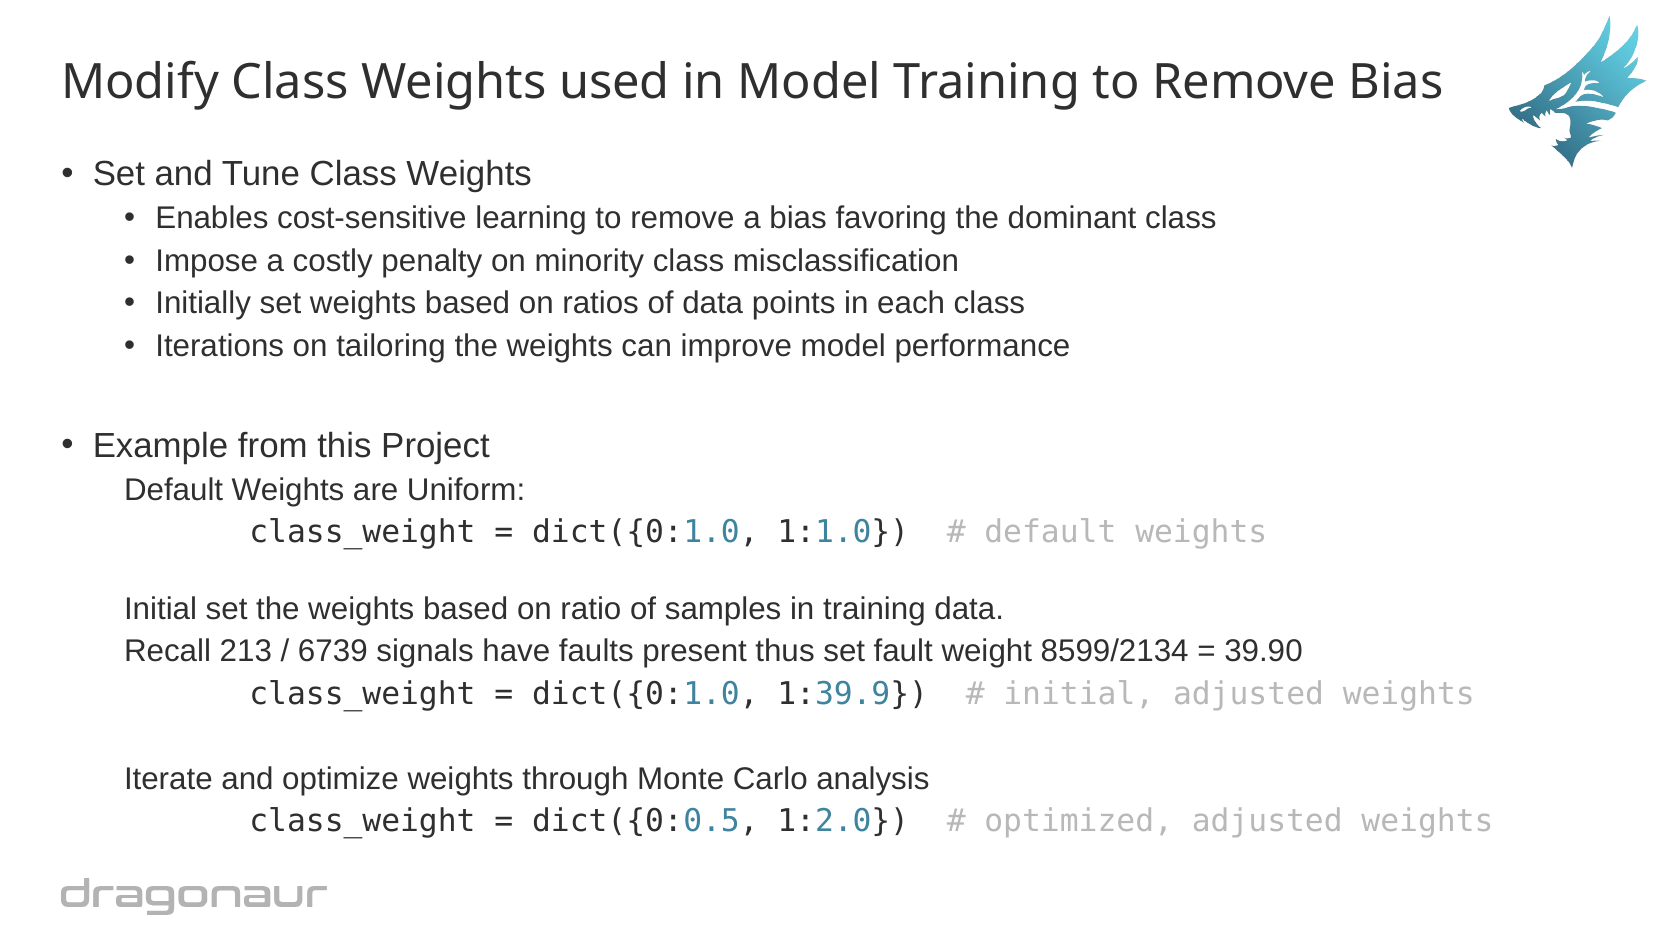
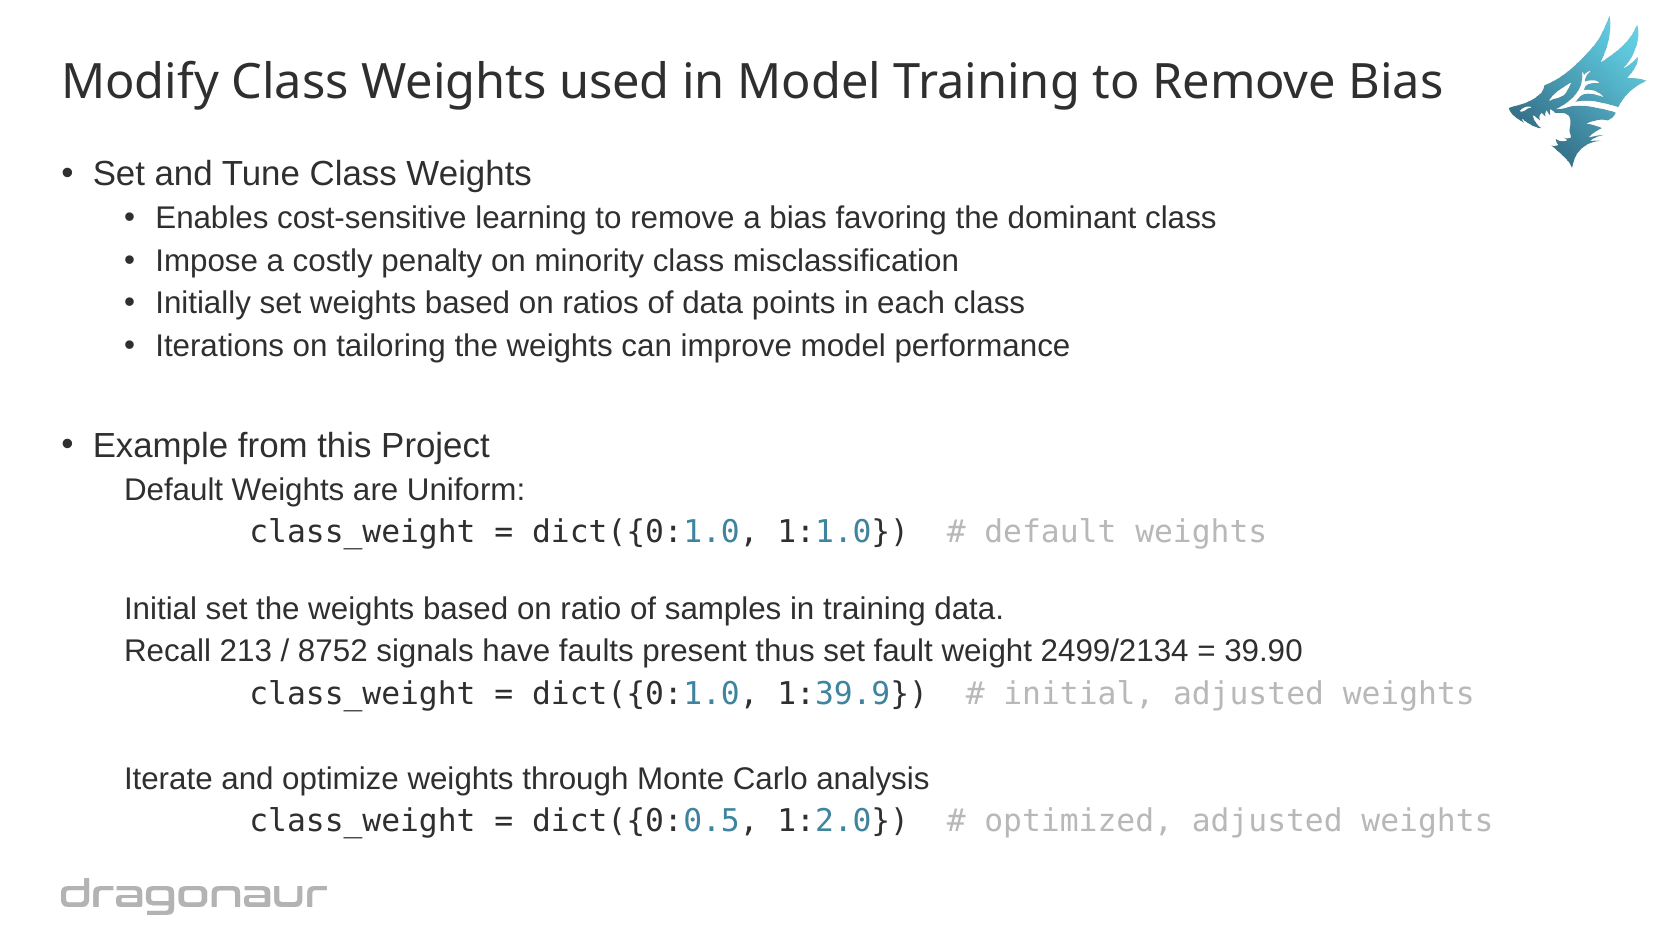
6739: 6739 -> 8752
8599/2134: 8599/2134 -> 2499/2134
